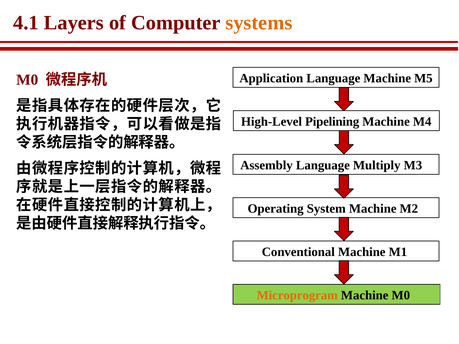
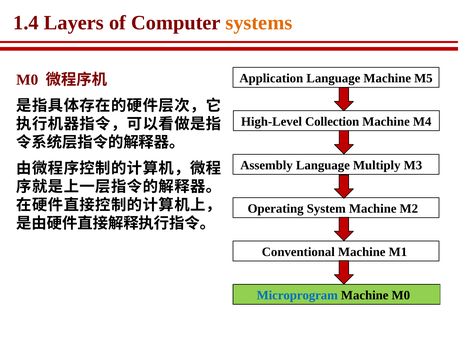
4.1: 4.1 -> 1.4
Pipelining: Pipelining -> Collection
Microprogram colour: orange -> blue
